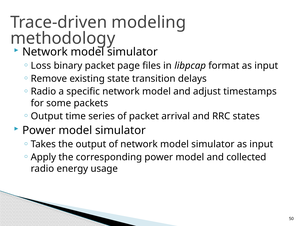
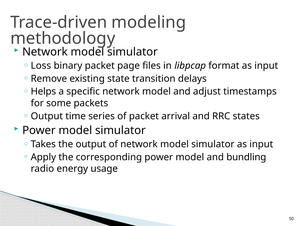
Radio at (43, 91): Radio -> Helps
collected: collected -> bundling
